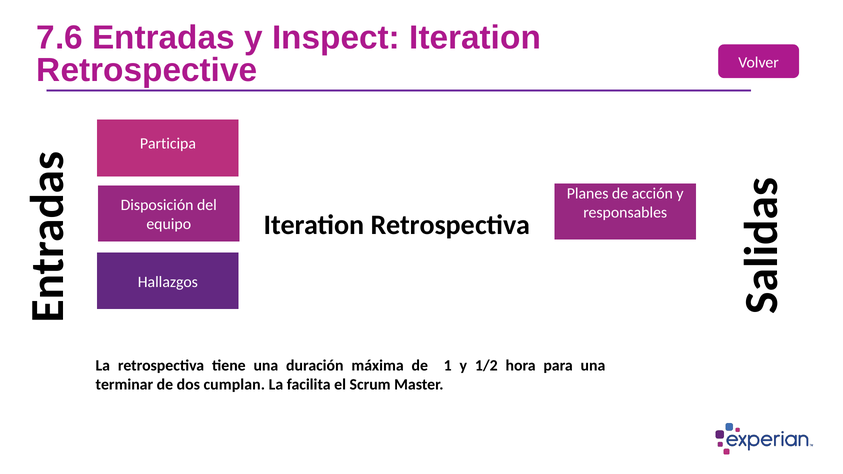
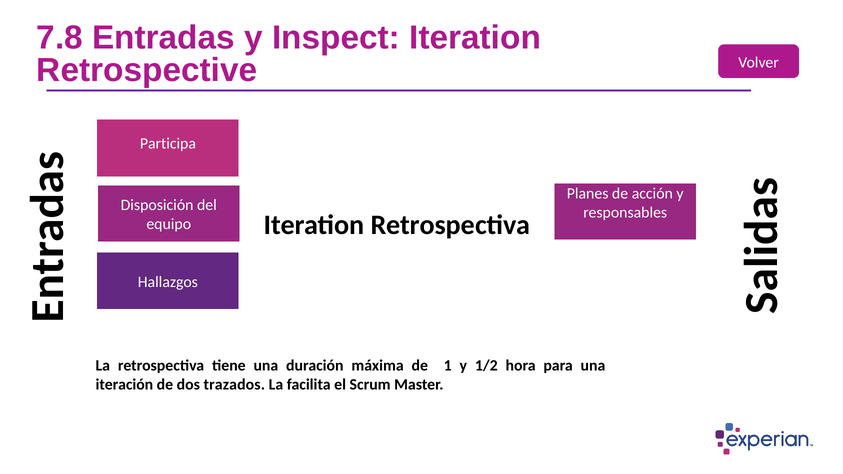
7.6: 7.6 -> 7.8
terminar: terminar -> iteración
cumplan: cumplan -> trazados
